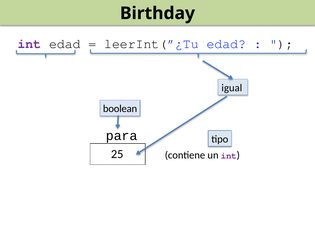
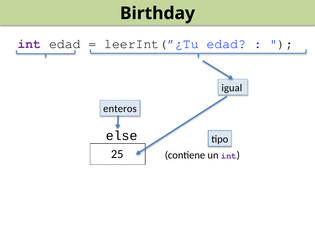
boolean: boolean -> enteros
para: para -> else
